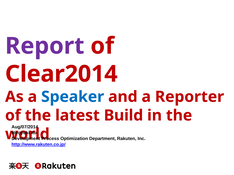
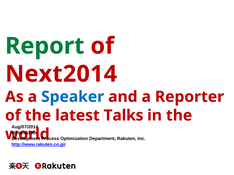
Report colour: purple -> green
Clear2014: Clear2014 -> Next2014
Build: Build -> Talks
